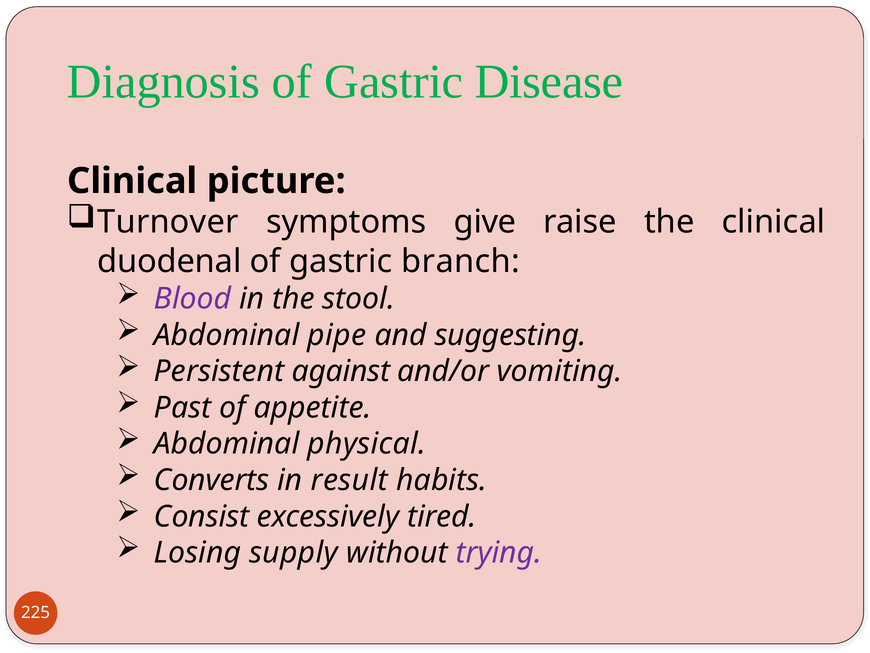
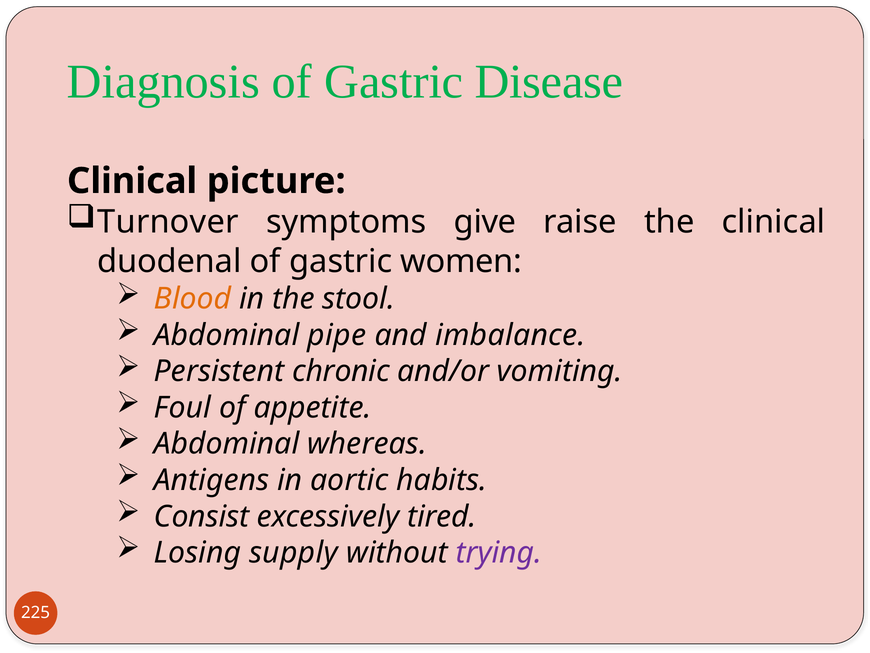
branch: branch -> women
Blood colour: purple -> orange
suggesting: suggesting -> imbalance
against: against -> chronic
Past: Past -> Foul
physical: physical -> whereas
Converts: Converts -> Antigens
result: result -> aortic
